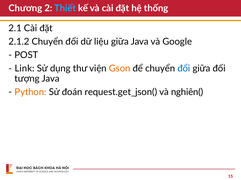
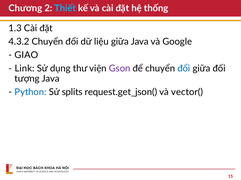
2.1: 2.1 -> 1.3
2.1.2: 2.1.2 -> 4.3.2
POST: POST -> GIAO
Gson colour: orange -> purple
Python colour: orange -> blue
đoán: đoán -> splits
nghiên(: nghiên( -> vector(
